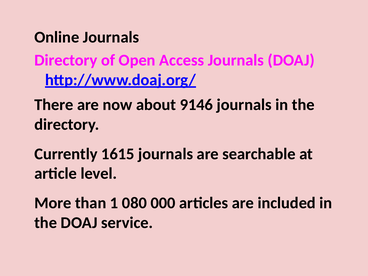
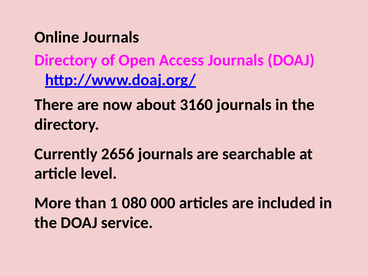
9146: 9146 -> 3160
1615: 1615 -> 2656
